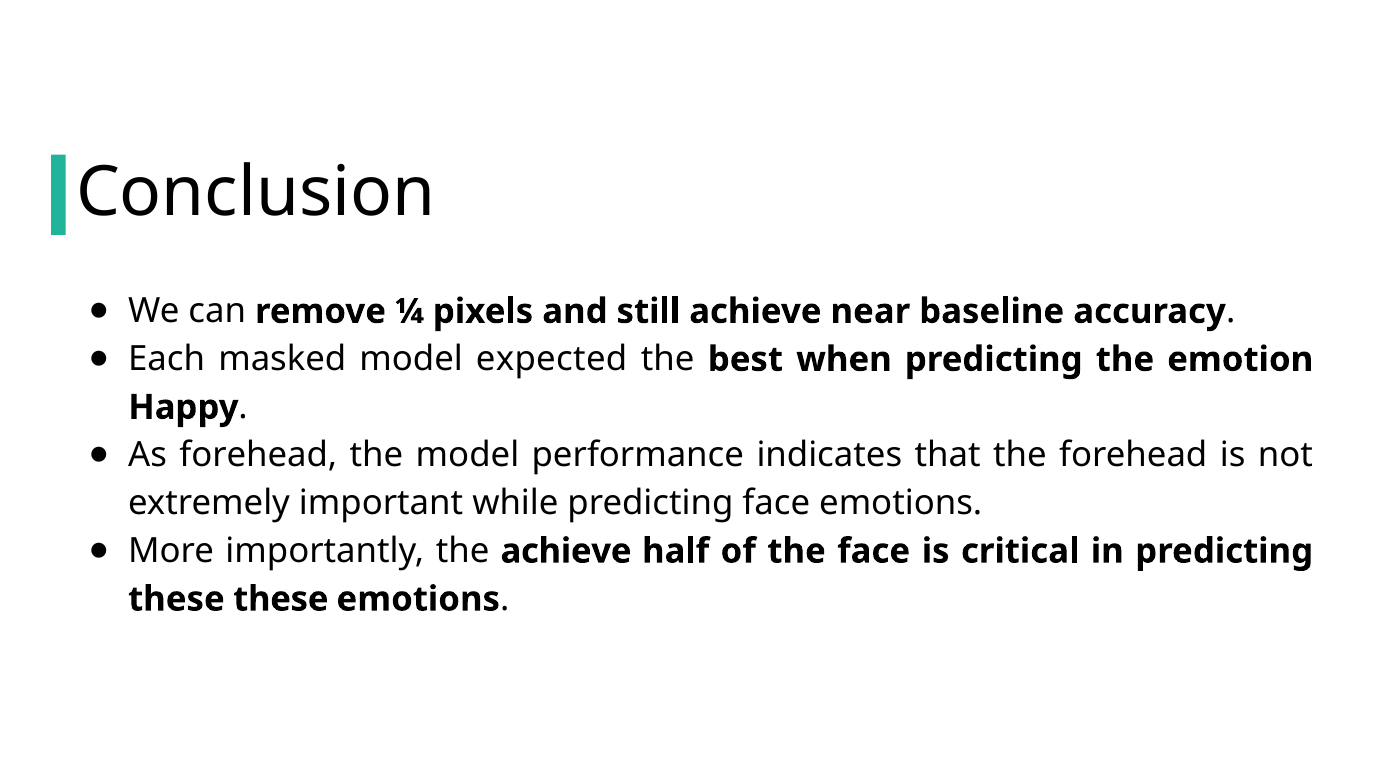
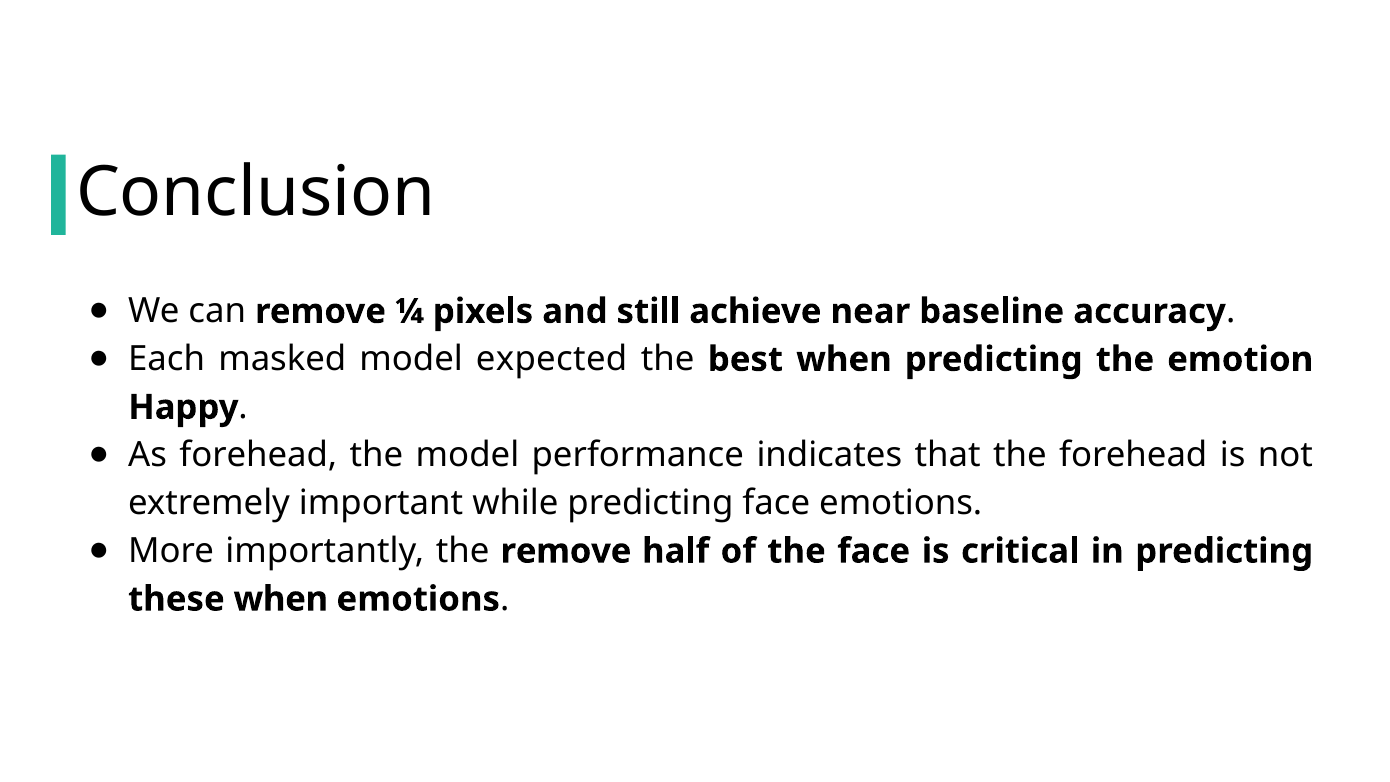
the achieve: achieve -> remove
these these: these -> when
